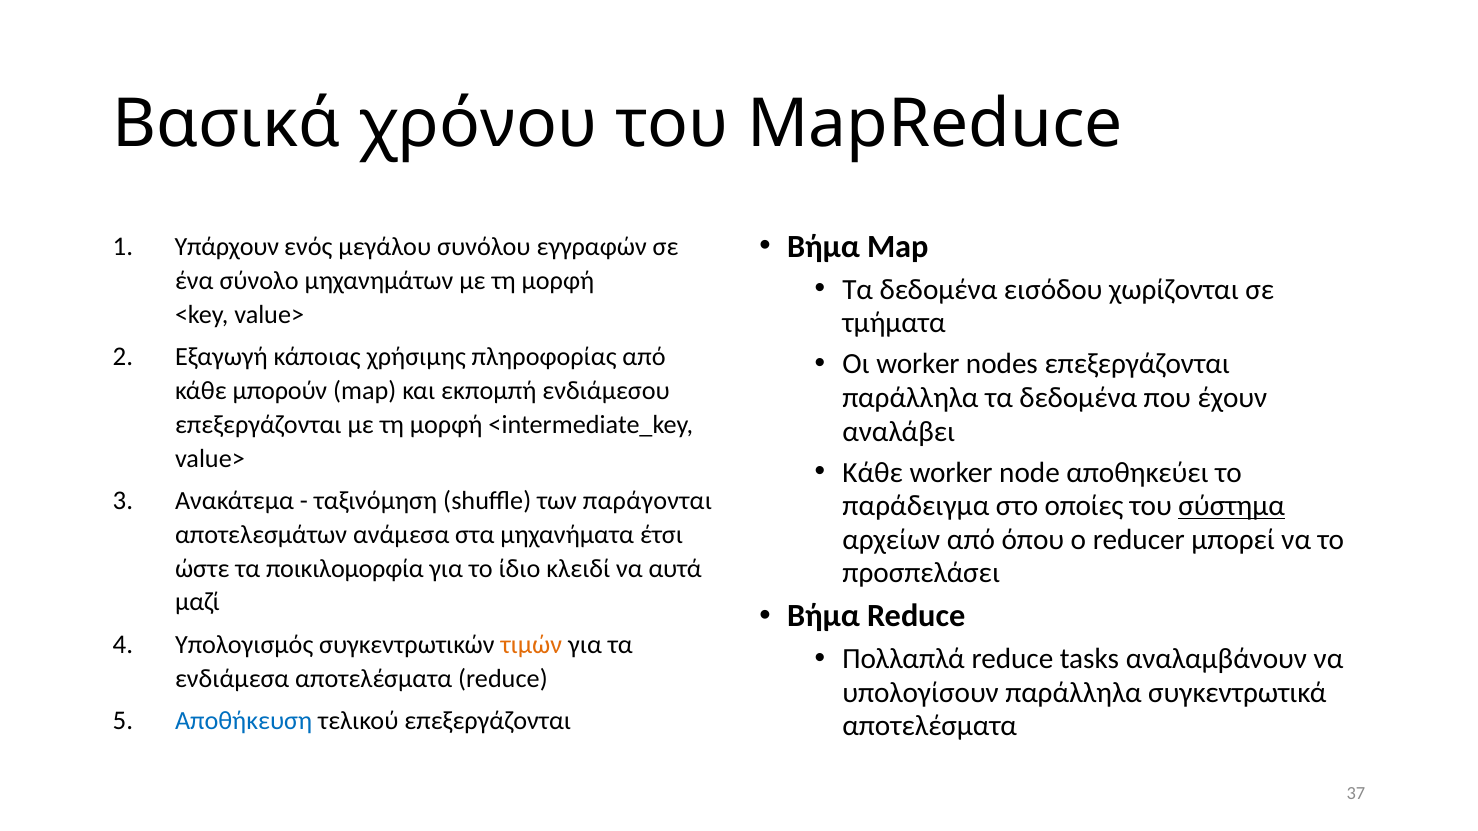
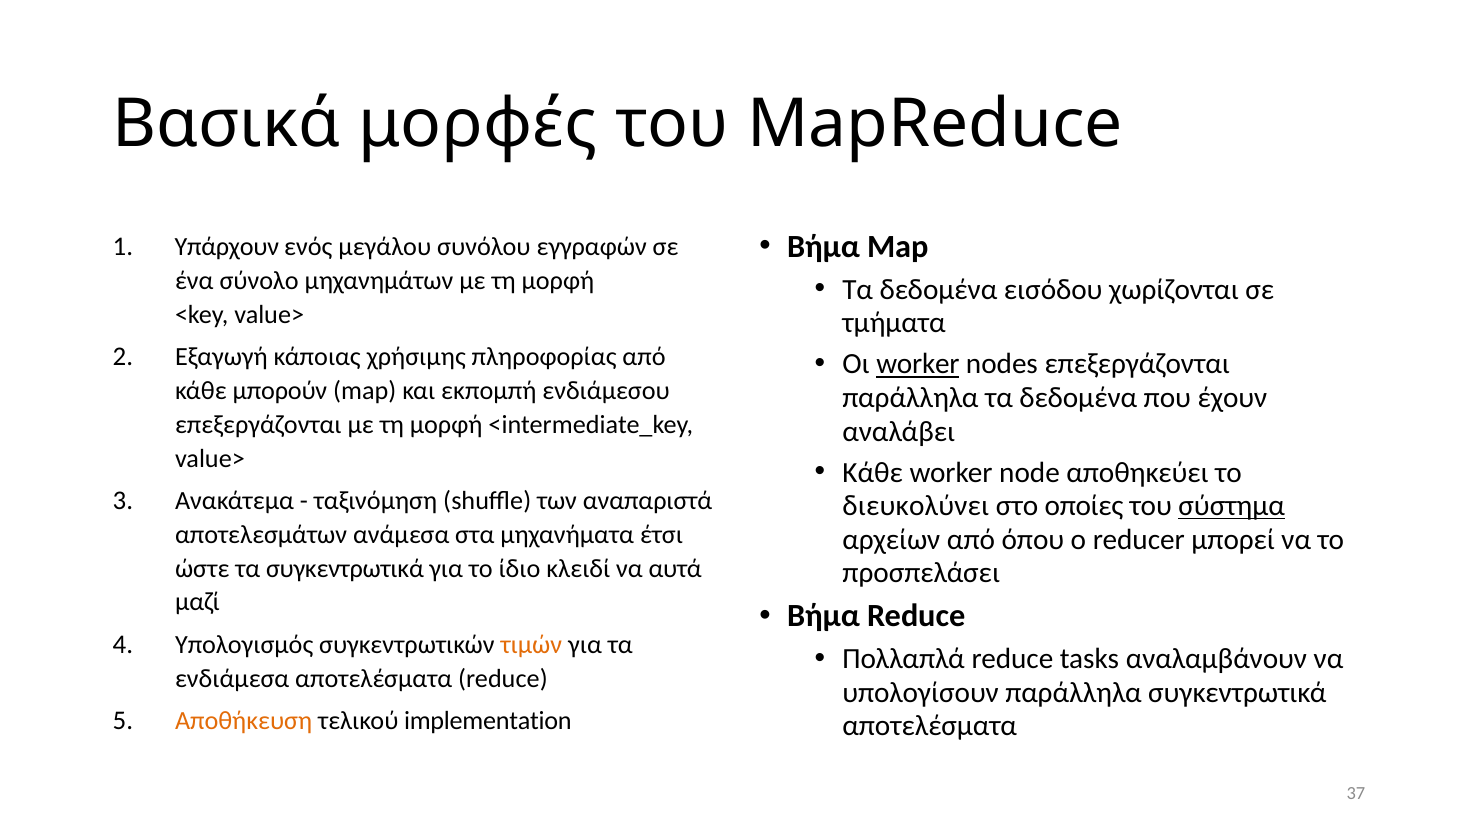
χρόνου: χρόνου -> μορφές
worker at (918, 364) underline: none -> present
παράγονται: παράγονται -> αναπαριστά
παράδειγμα: παράδειγμα -> διευκολύνει
τα ποικιλομορφία: ποικιλομορφία -> συγκεντρωτικά
Αποθήκευση colour: blue -> orange
τελικού επεξεργάζονται: επεξεργάζονται -> implementation
